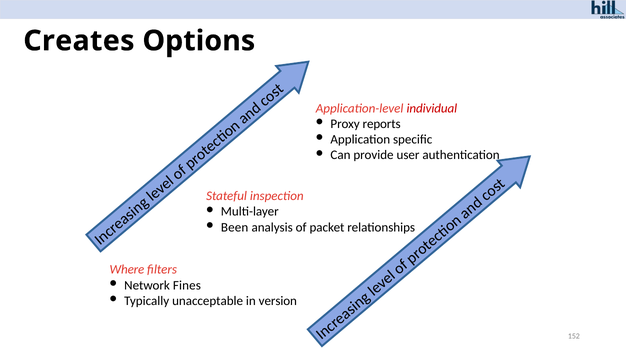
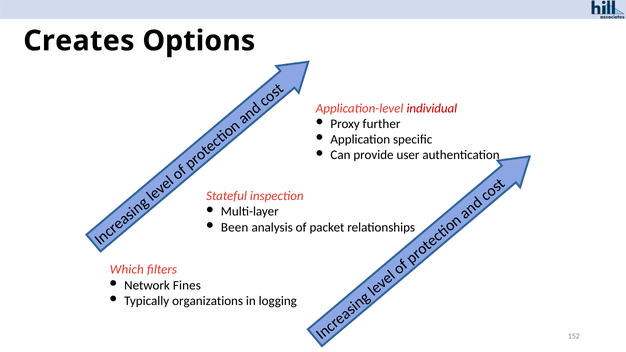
reports: reports -> further
Where: Where -> Which
unacceptable: unacceptable -> organizations
version: version -> logging
